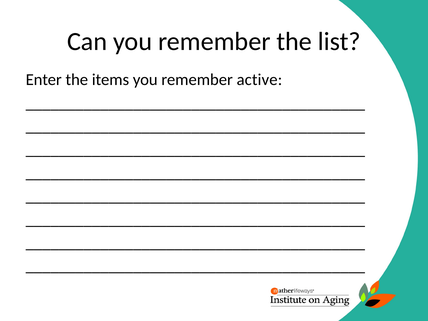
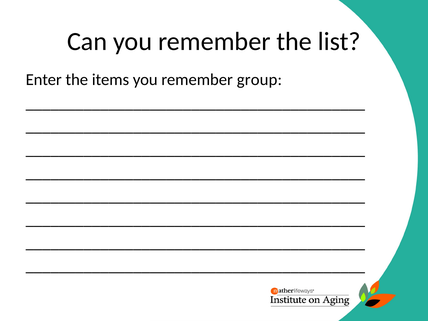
active: active -> group
